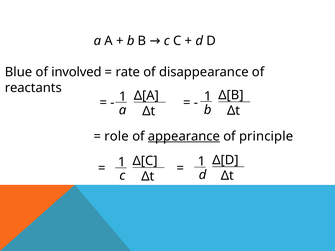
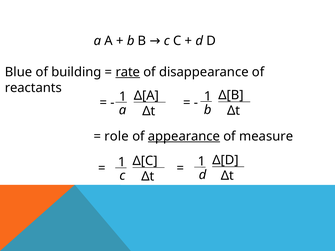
involved: involved -> building
rate underline: none -> present
principle: principle -> measure
